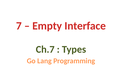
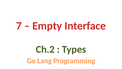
Ch.7: Ch.7 -> Ch.2
